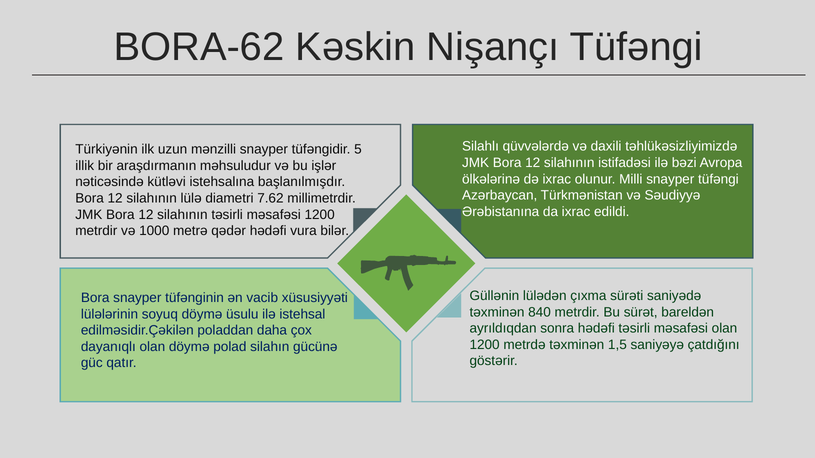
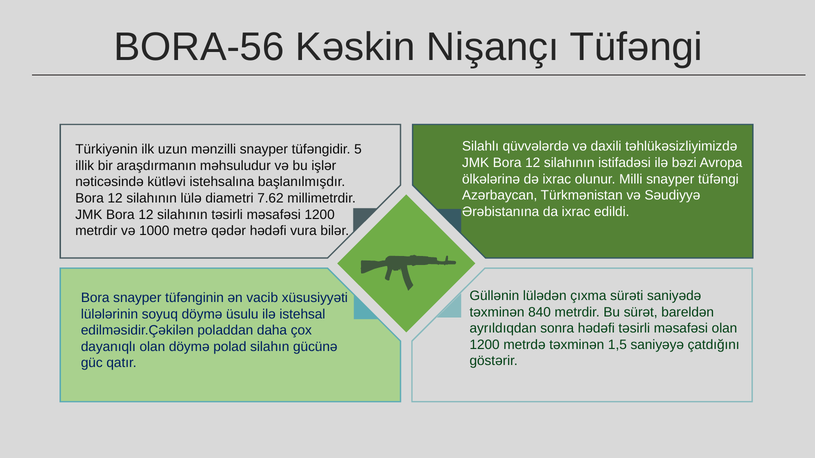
BORA-62: BORA-62 -> BORA-56
